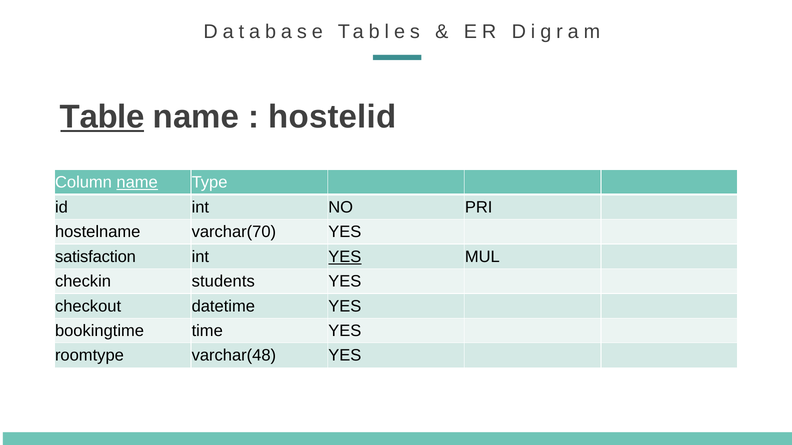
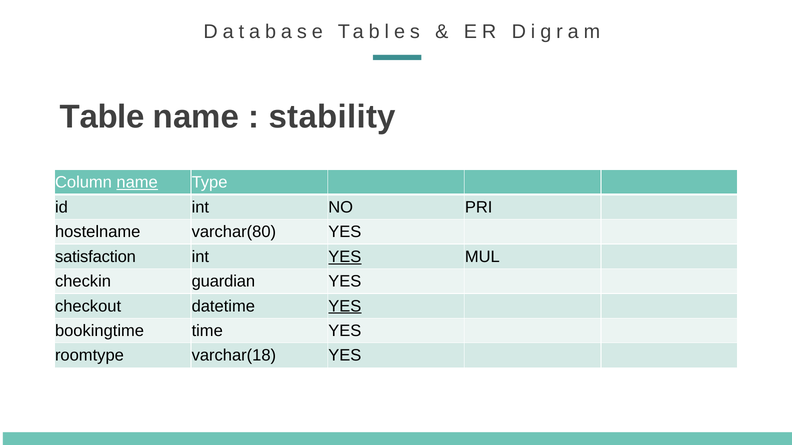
Table underline: present -> none
hostelid: hostelid -> stability
varchar(70: varchar(70 -> varchar(80
students: students -> guardian
YES at (345, 306) underline: none -> present
varchar(48: varchar(48 -> varchar(18
